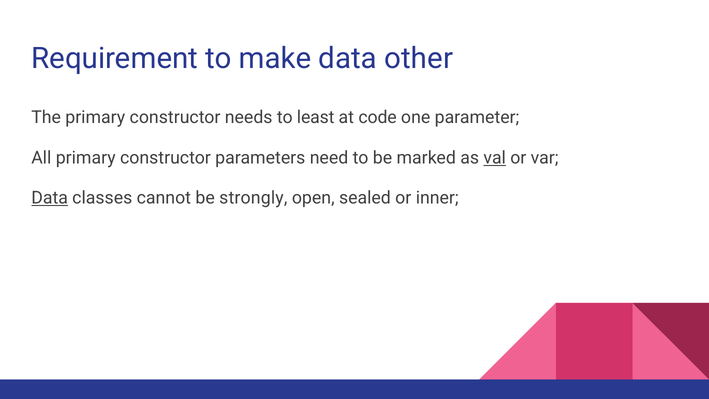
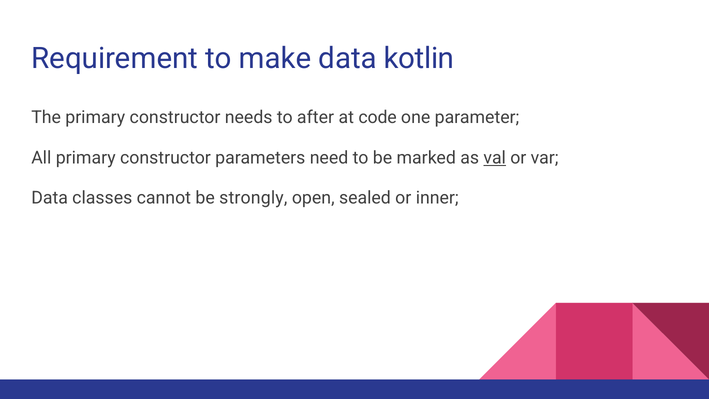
other: other -> kotlin
least: least -> after
Data at (50, 198) underline: present -> none
